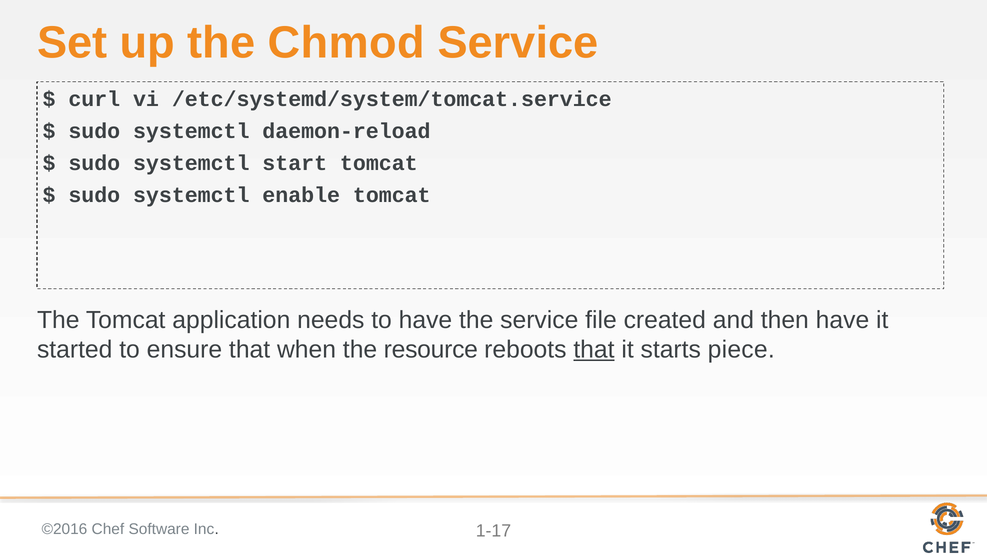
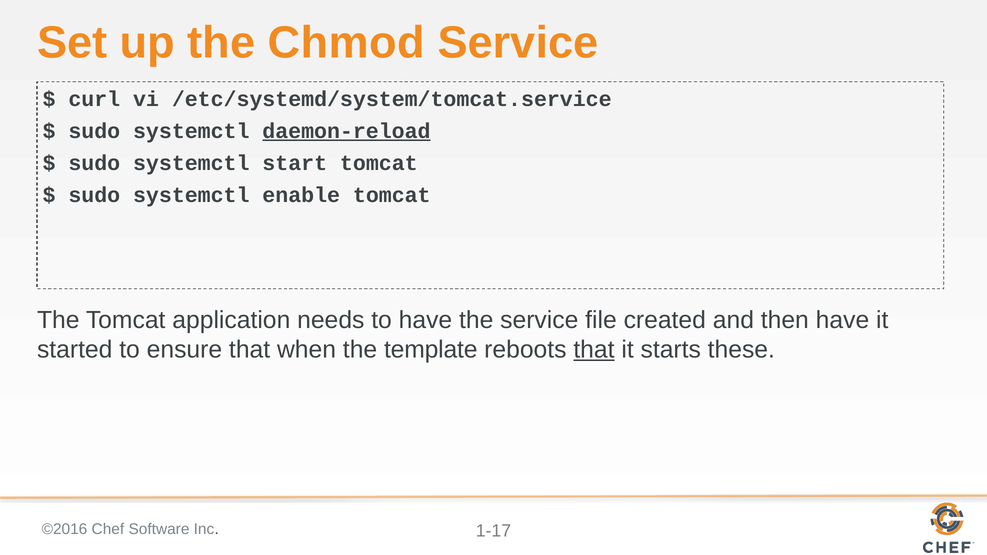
daemon-reload underline: none -> present
resource: resource -> template
piece: piece -> these
